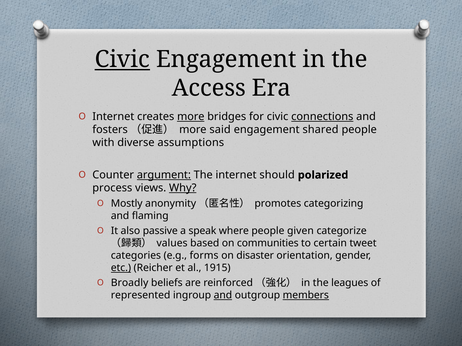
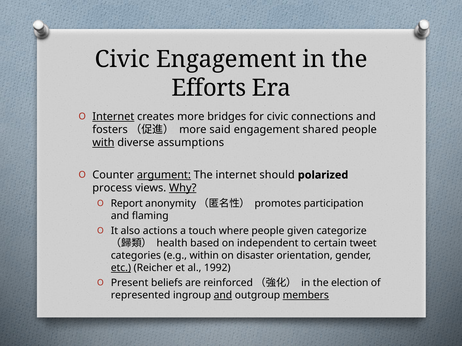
Civic at (122, 60) underline: present -> none
Access: Access -> Efforts
Internet at (113, 117) underline: none -> present
more at (191, 117) underline: present -> none
connections underline: present -> none
with underline: none -> present
Mostly: Mostly -> Report
categorizing: categorizing -> participation
passive: passive -> actions
speak: speak -> touch
values: values -> health
communities: communities -> independent
forms: forms -> within
1915: 1915 -> 1992
Broadly: Broadly -> Present
leagues: leagues -> election
